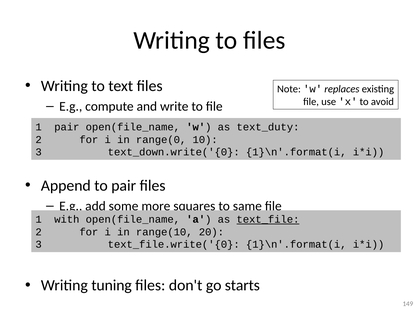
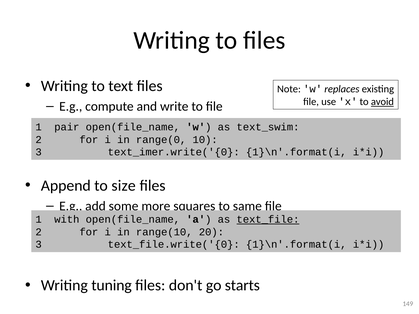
avoid underline: none -> present
text_duty: text_duty -> text_swim
text_down.write('{0: text_down.write('{0 -> text_imer.write('{0
to pair: pair -> size
